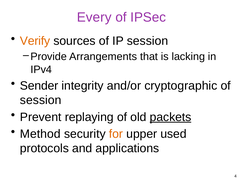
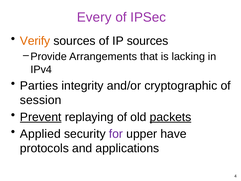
IP session: session -> sources
Sender: Sender -> Parties
Prevent underline: none -> present
Method: Method -> Applied
for colour: orange -> purple
used: used -> have
